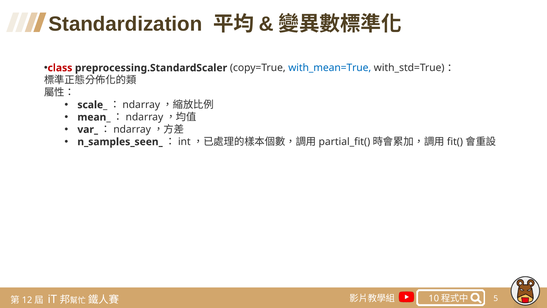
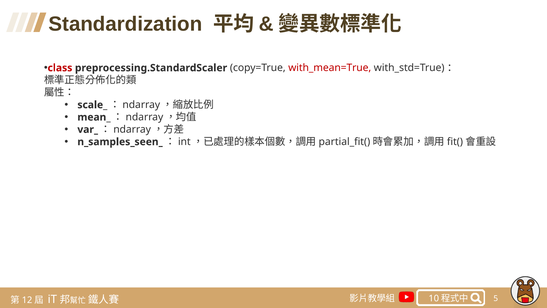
with_mean=True colour: blue -> red
